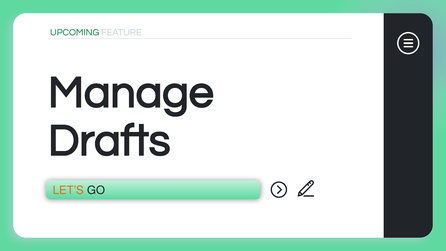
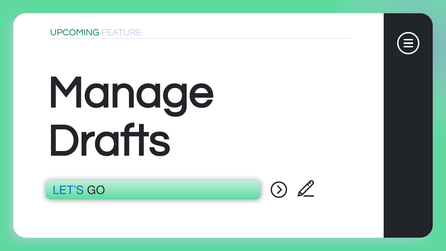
LET’S colour: orange -> blue
